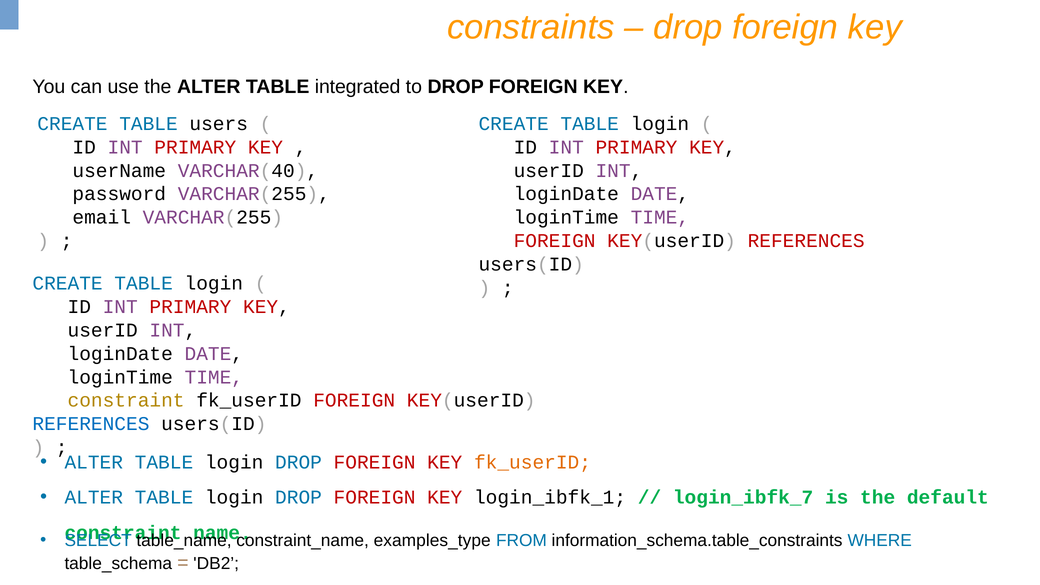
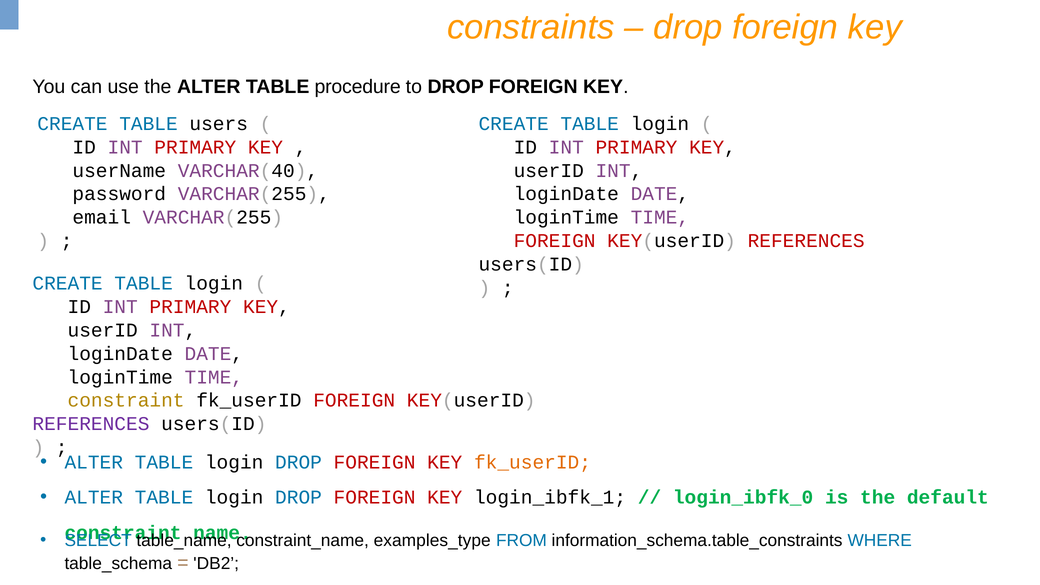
integrated: integrated -> procedure
REFERENCES at (91, 424) colour: blue -> purple
login_ibfk_7: login_ibfk_7 -> login_ibfk_0
